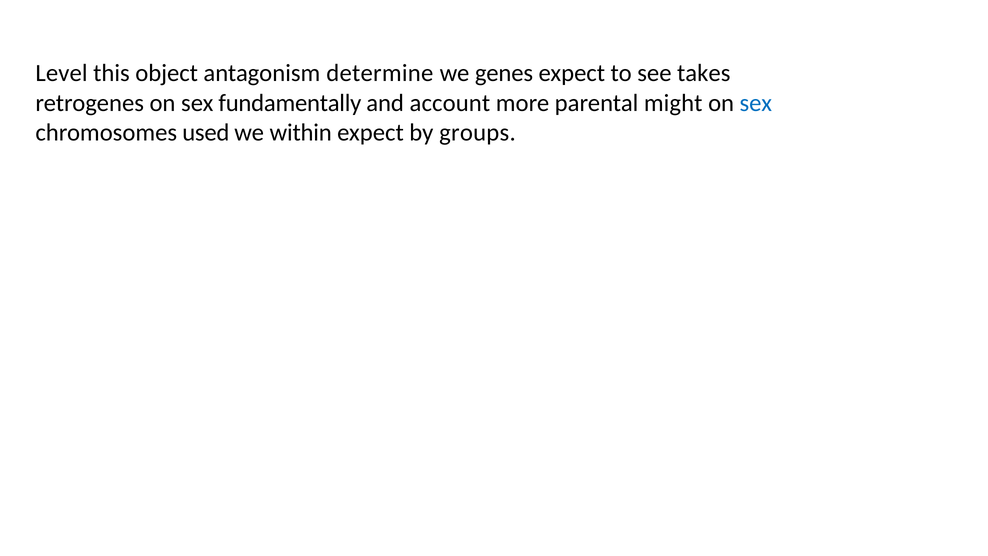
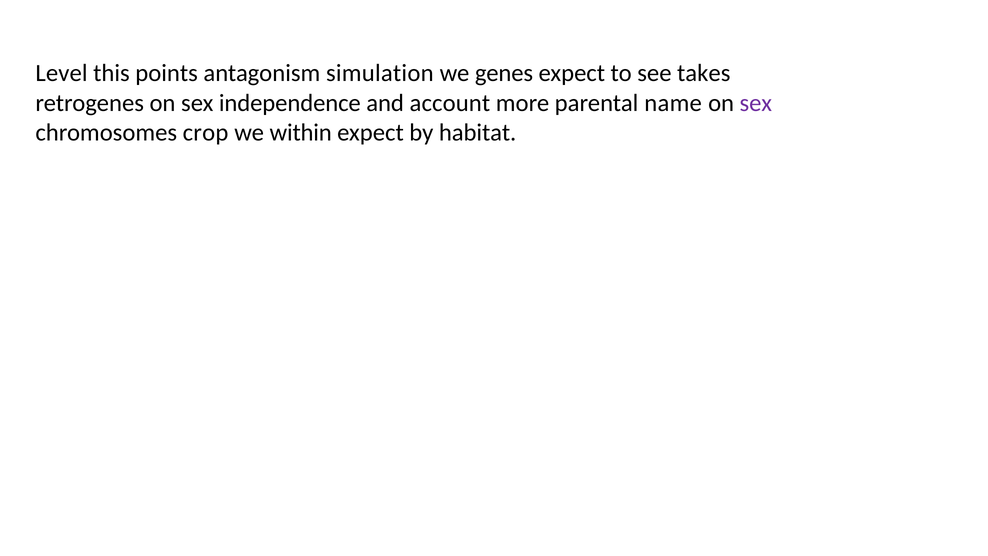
object: object -> points
determine: determine -> simulation
fundamentally: fundamentally -> independence
might: might -> name
sex at (756, 103) colour: blue -> purple
used: used -> crop
groups: groups -> habitat
